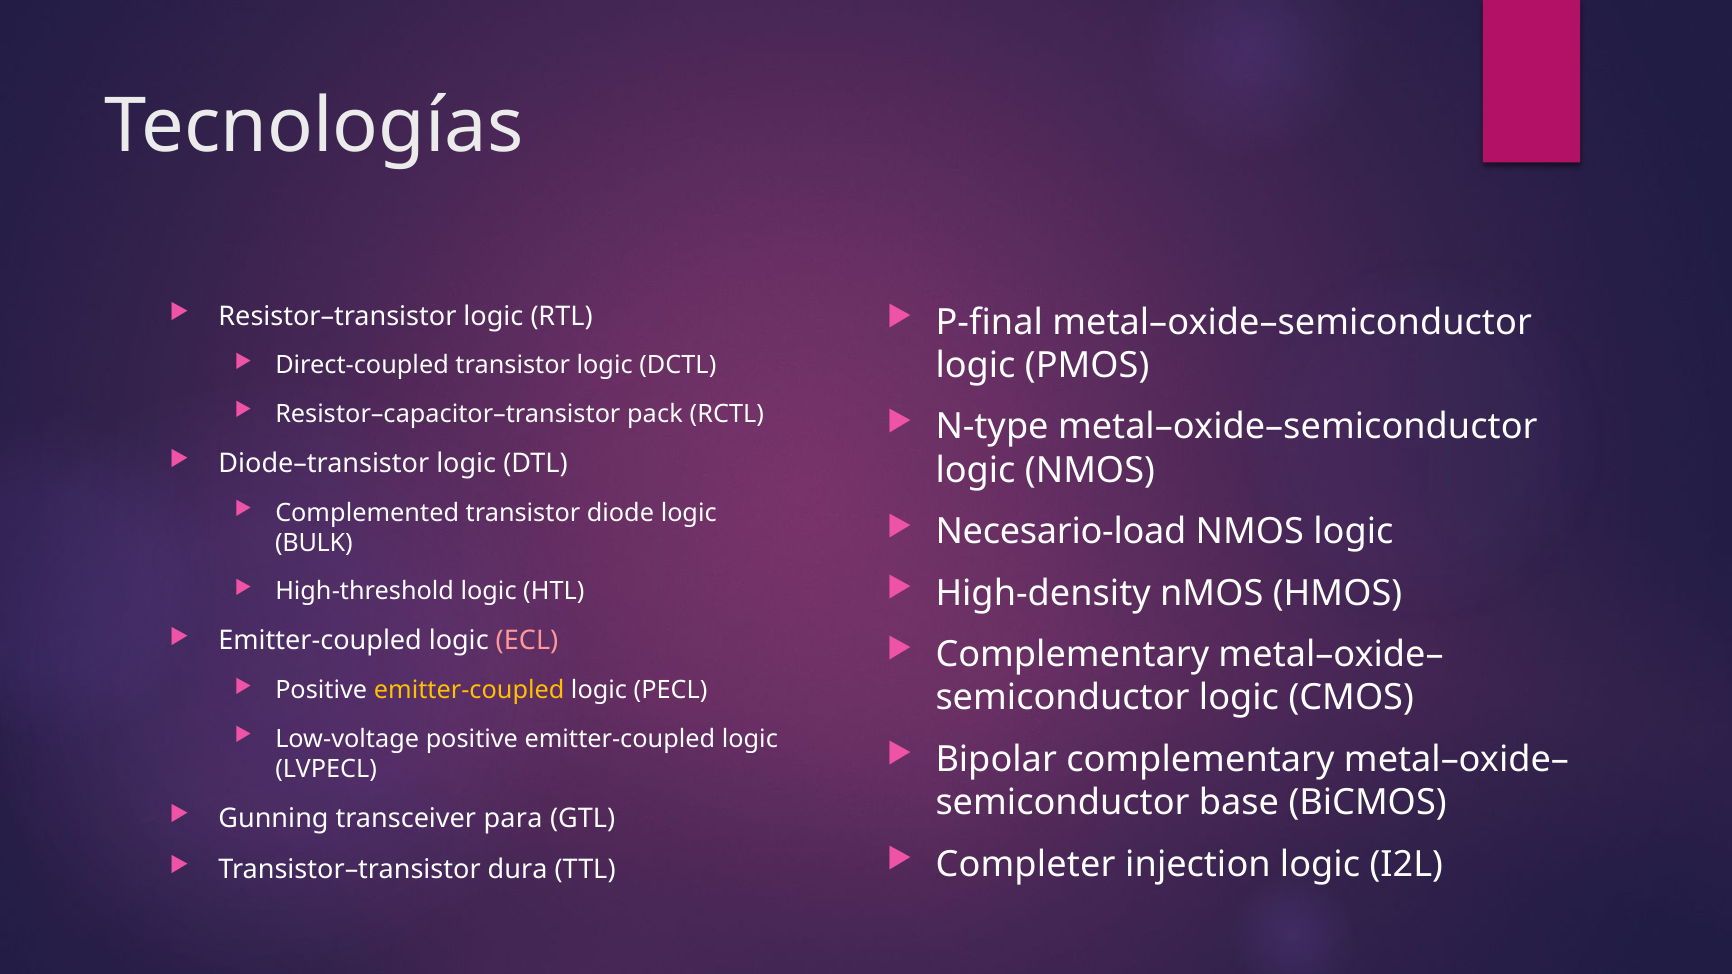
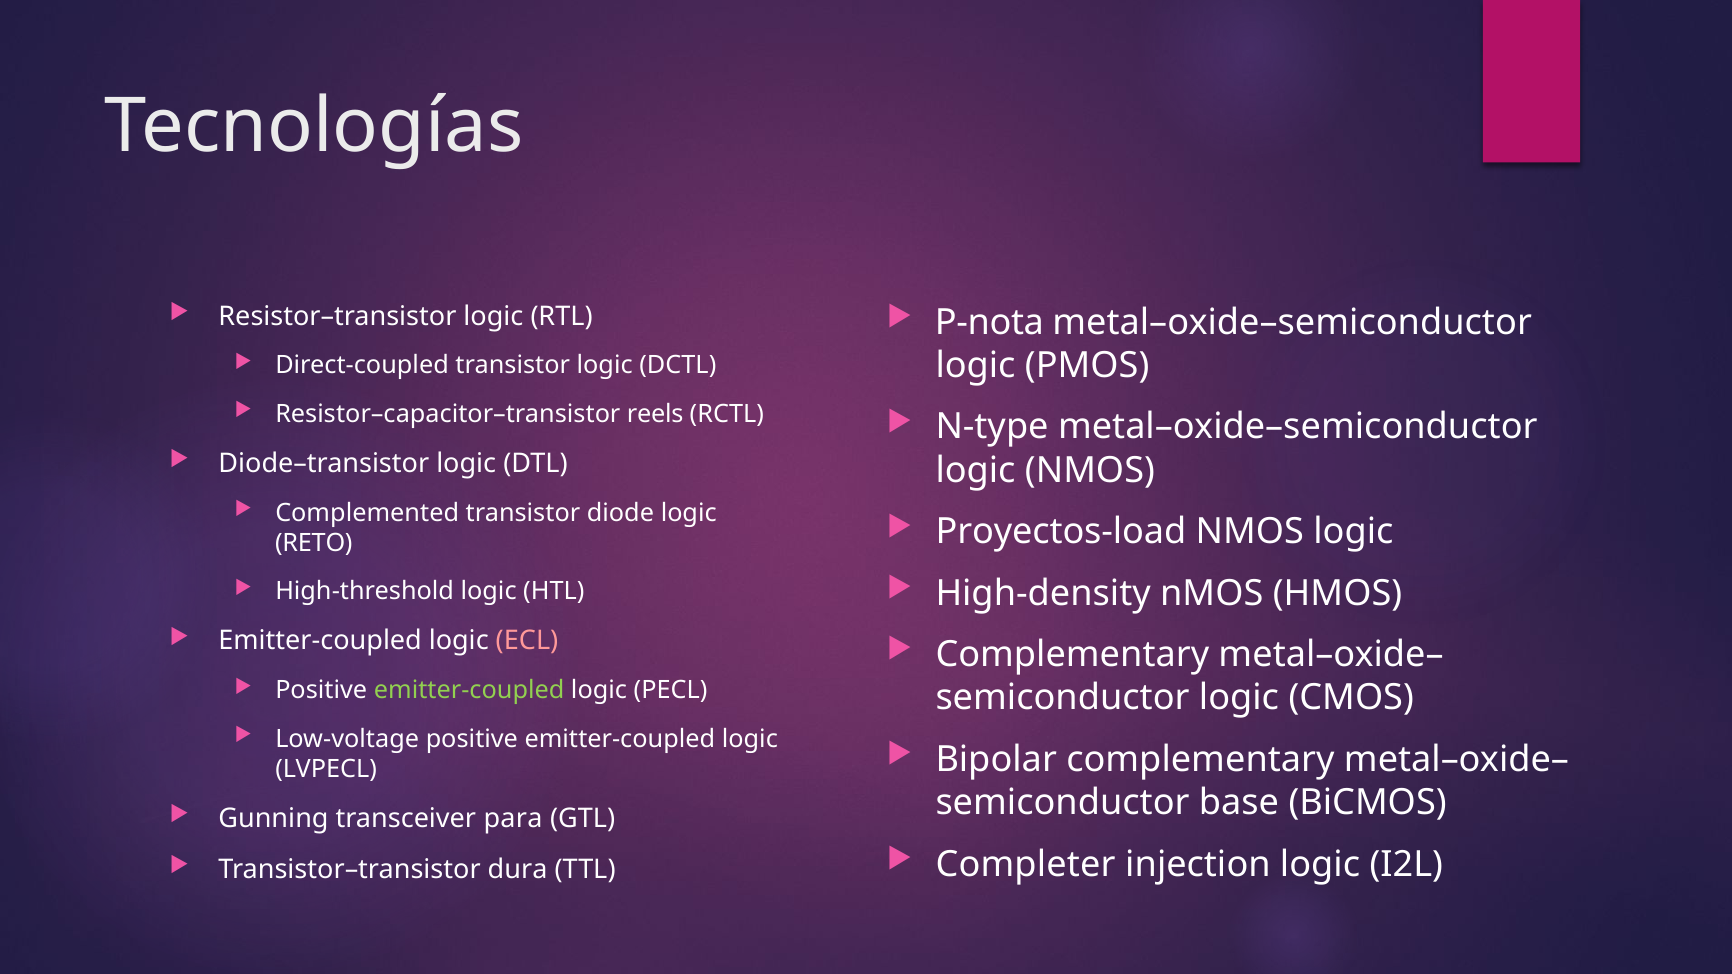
P-final: P-final -> P-nota
pack: pack -> reels
Necesario-load: Necesario-load -> Proyectos-load
BULK: BULK -> RETO
emitter-coupled at (469, 691) colour: yellow -> light green
